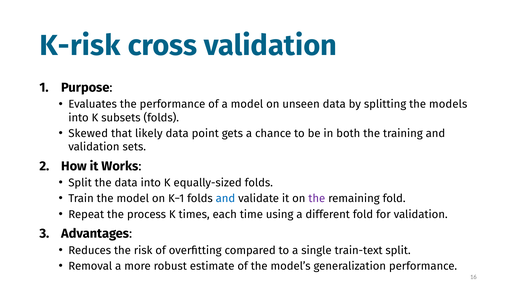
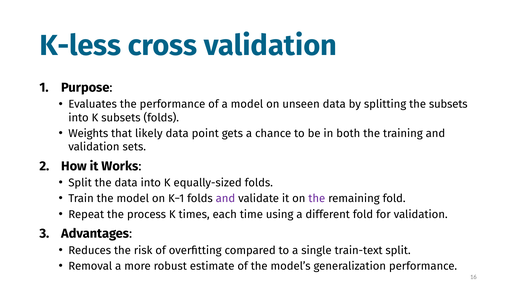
K-risk: K-risk -> K-less
the models: models -> subsets
Skewed: Skewed -> Weights
and at (225, 199) colour: blue -> purple
